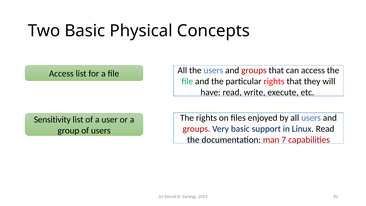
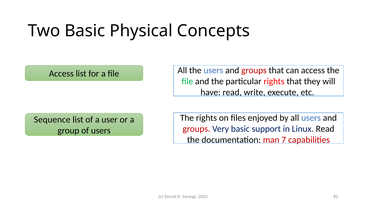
Sensitivity: Sensitivity -> Sequence
